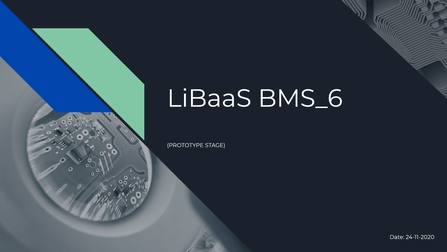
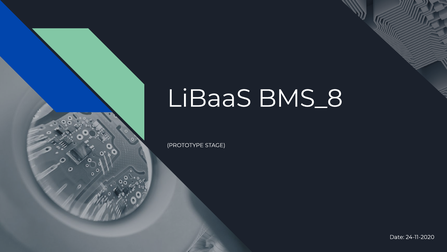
BMS_6: BMS_6 -> BMS_8
